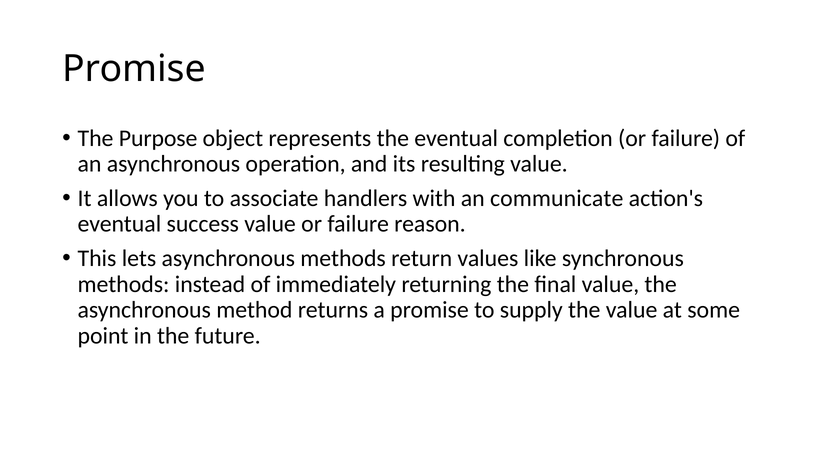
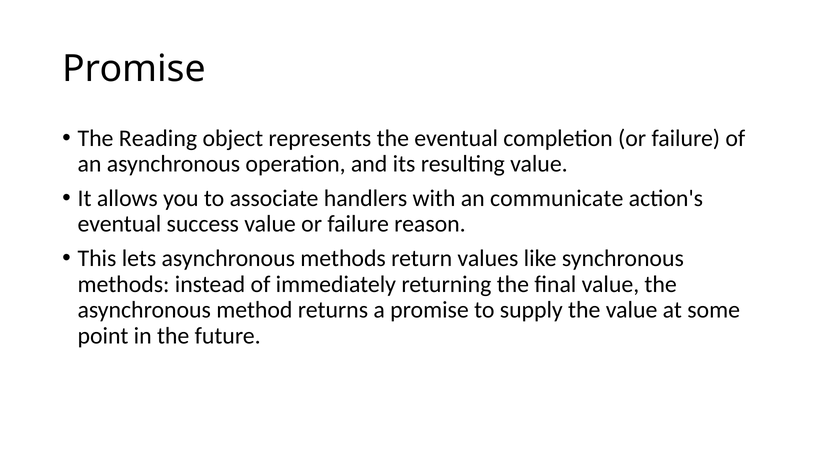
Purpose: Purpose -> Reading
